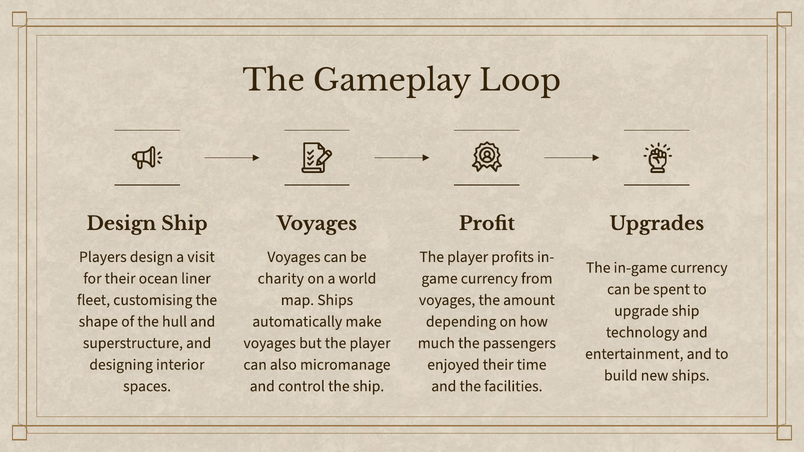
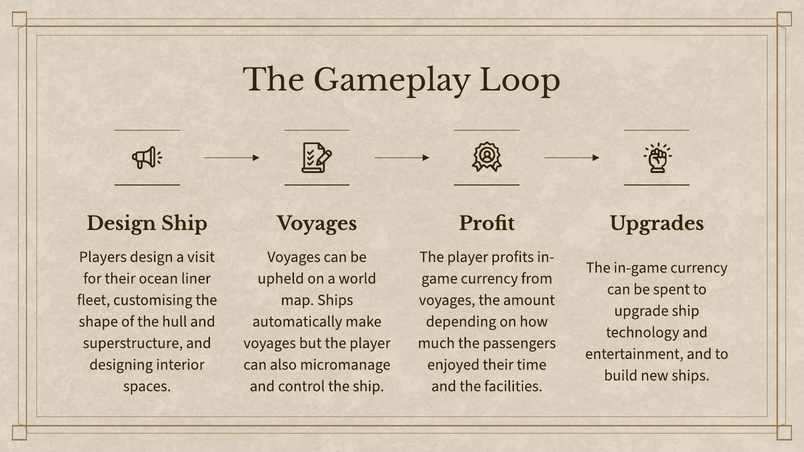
charity: charity -> upheld
